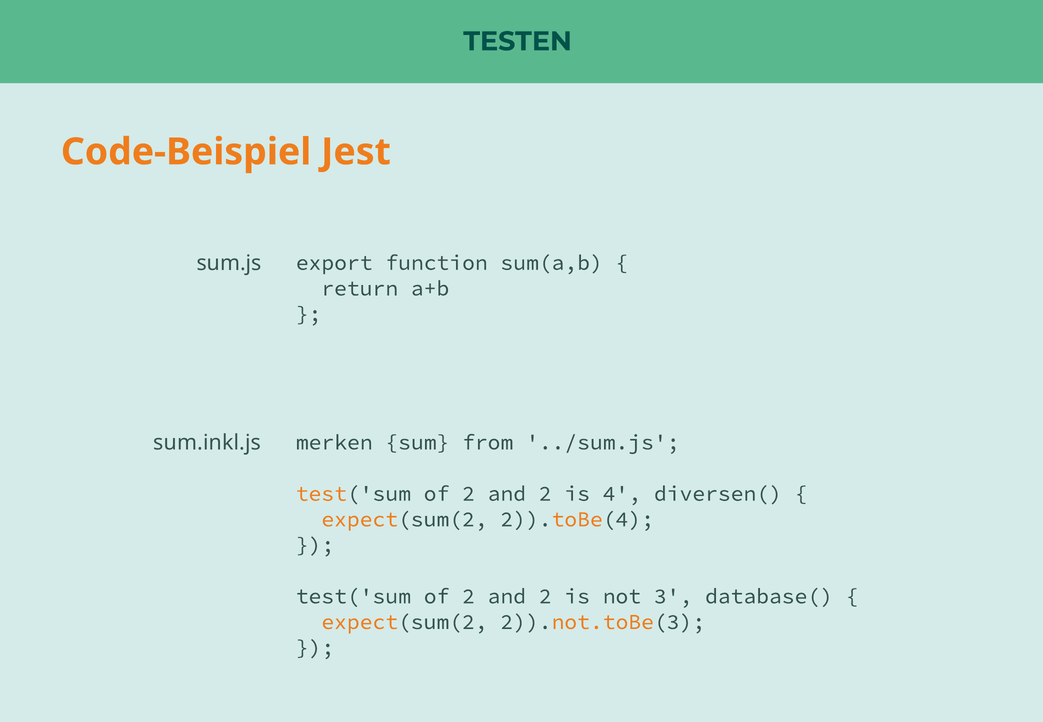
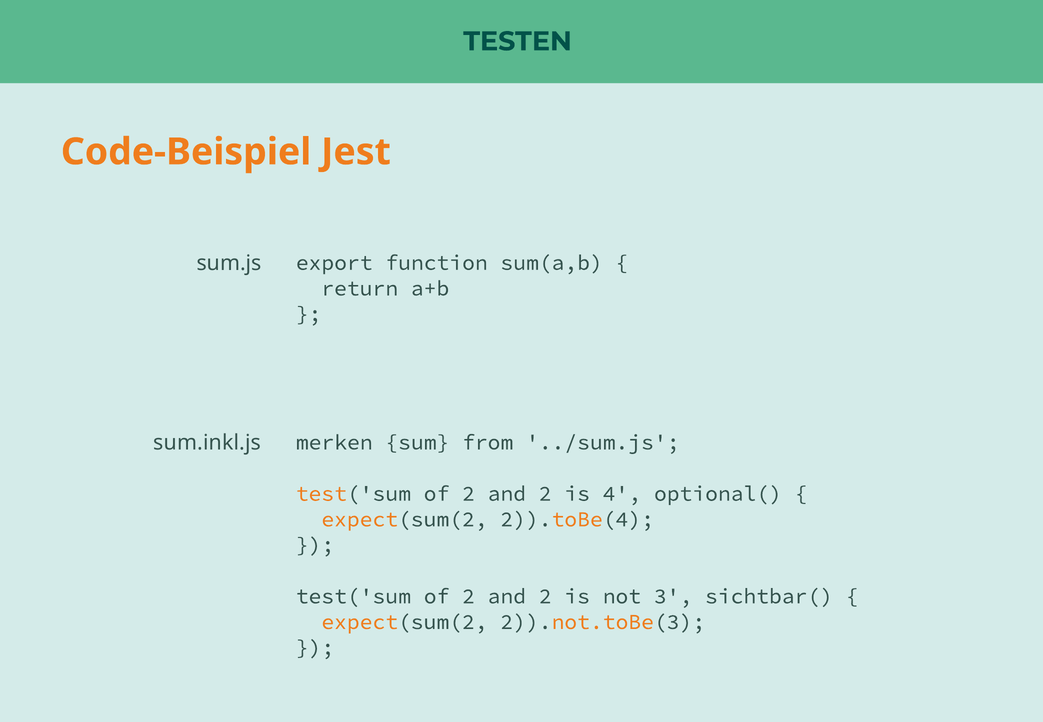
diversen(: diversen( -> optional(
database(: database( -> sichtbar(
